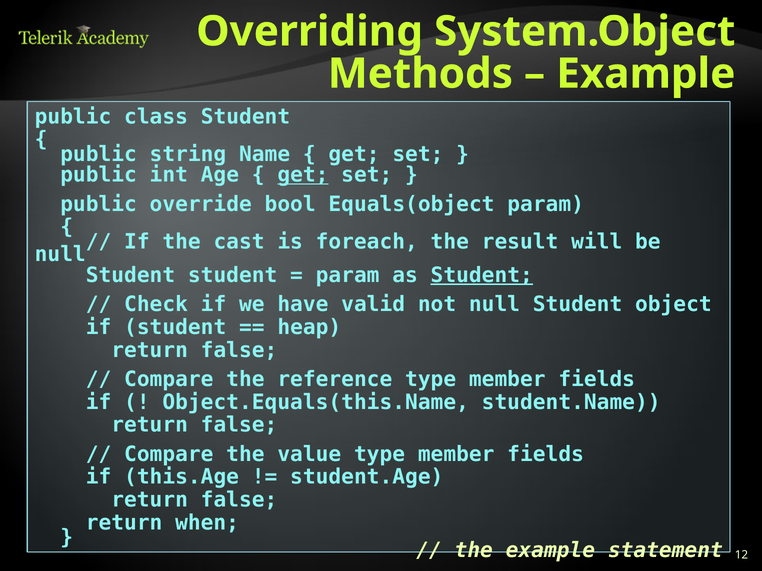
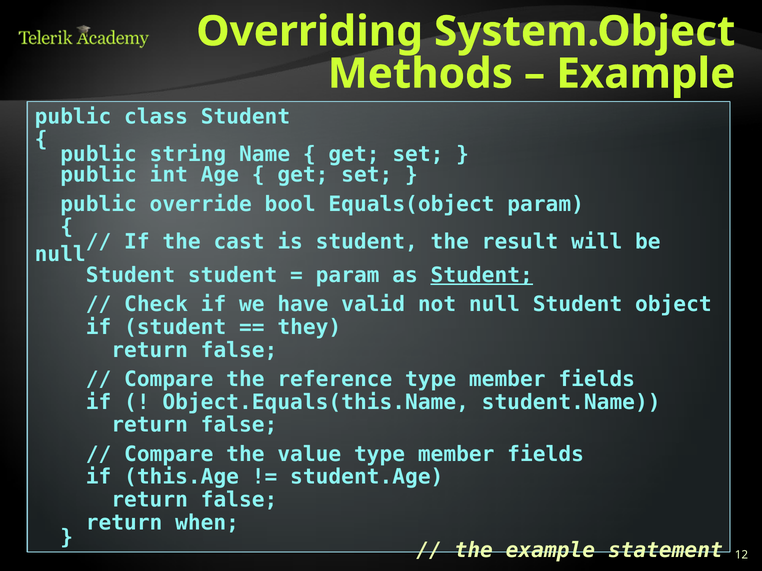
get at (303, 175) underline: present -> none
is foreach: foreach -> student
heap: heap -> they
